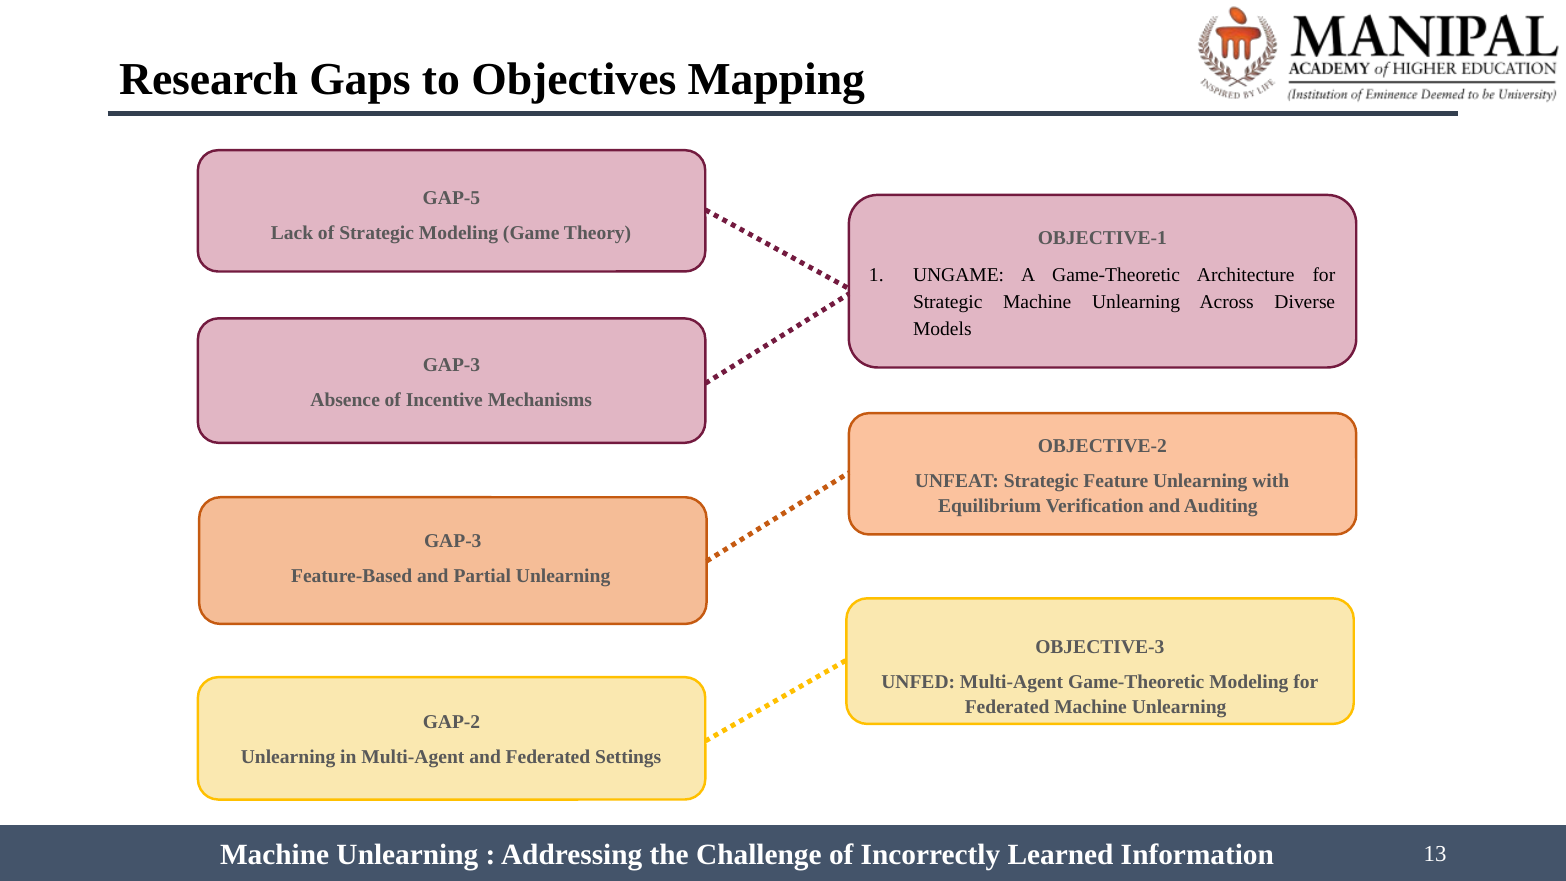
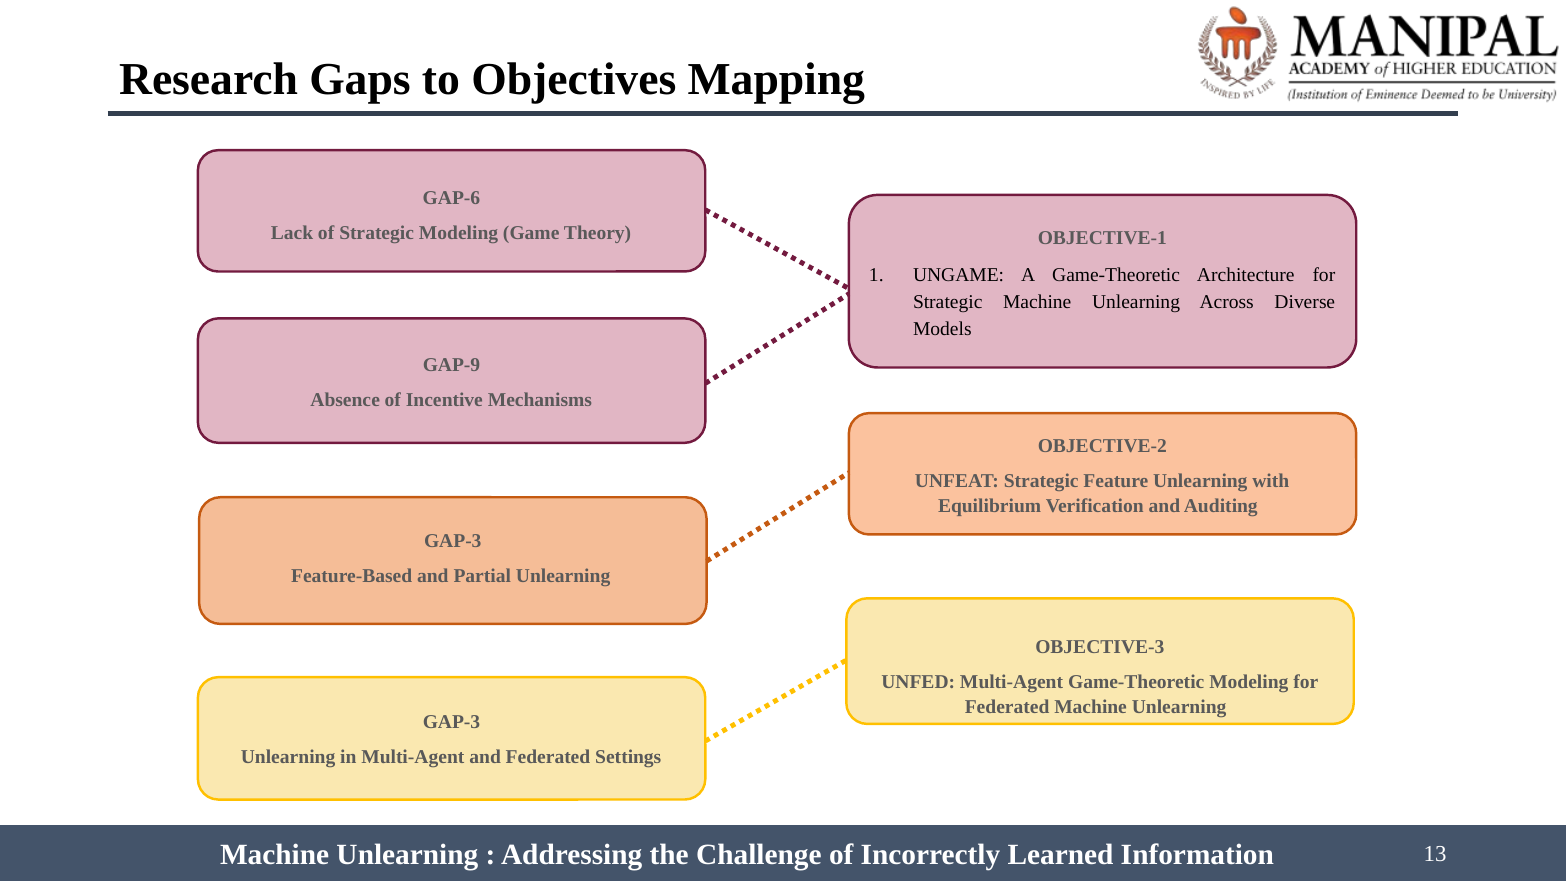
GAP-5: GAP-5 -> GAP-6
GAP-3 at (452, 365): GAP-3 -> GAP-9
GAP-2 at (452, 722): GAP-2 -> GAP-3
